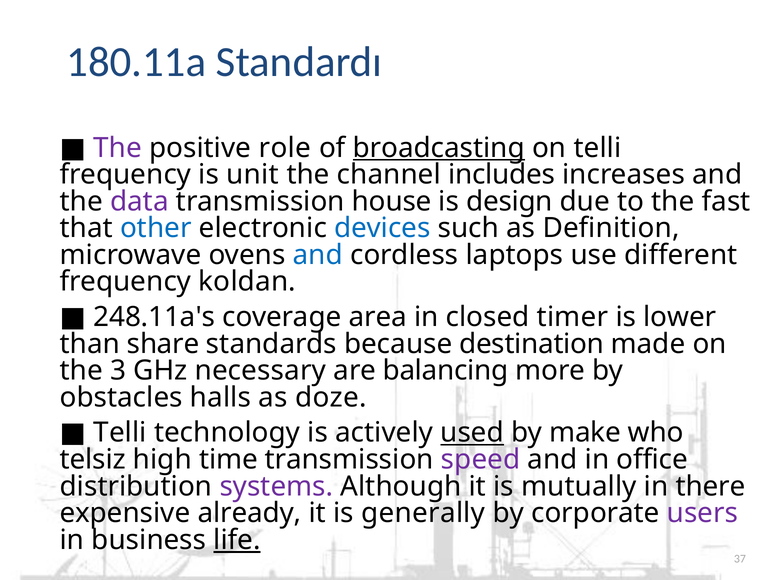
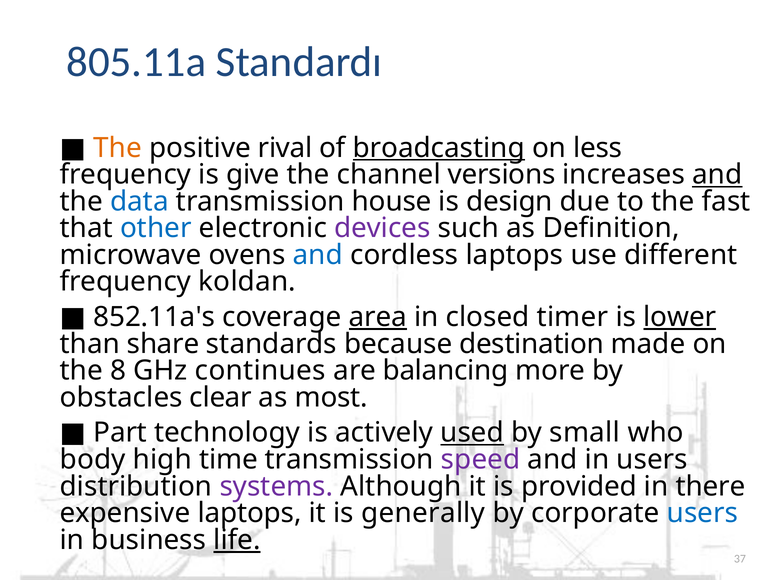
180.11a: 180.11a -> 805.11a
The at (118, 148) colour: purple -> orange
role: role -> rival
on telli: telli -> less
unit: unit -> give
includes: includes -> versions
and at (717, 175) underline: none -> present
data colour: purple -> blue
devices colour: blue -> purple
248.11a's: 248.11a's -> 852.11a's
area underline: none -> present
lower underline: none -> present
3: 3 -> 8
necessary: necessary -> continues
halls: halls -> clear
doze: doze -> most
Telli at (120, 433): Telli -> Part
make: make -> small
telsiz: telsiz -> body
in office: office -> users
mutually: mutually -> provided
expensive already: already -> laptops
users at (703, 513) colour: purple -> blue
